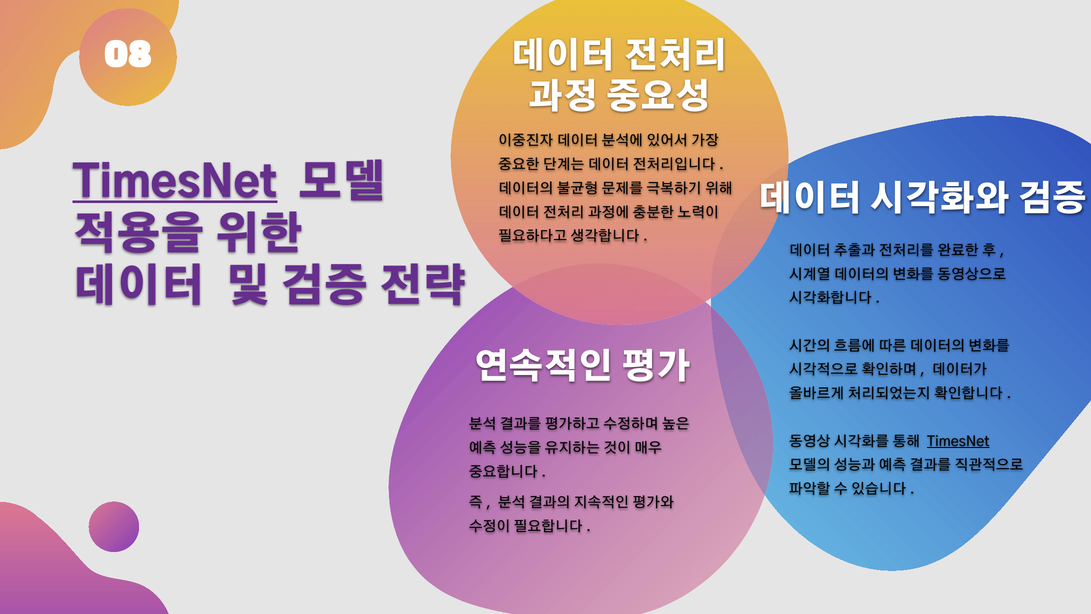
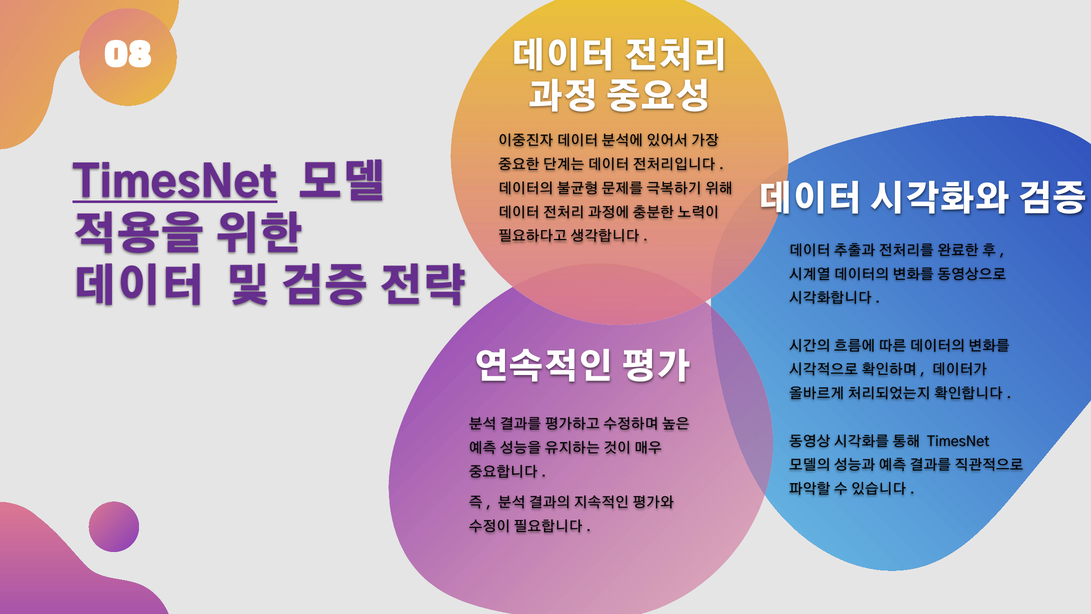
TimesNet at (958, 441) underline: present -> none
